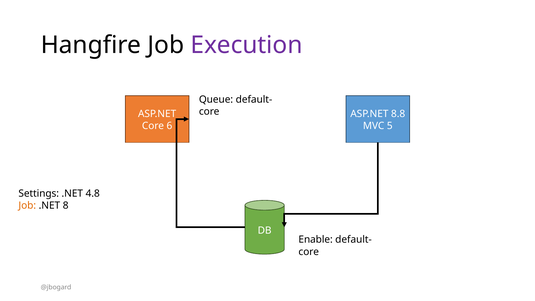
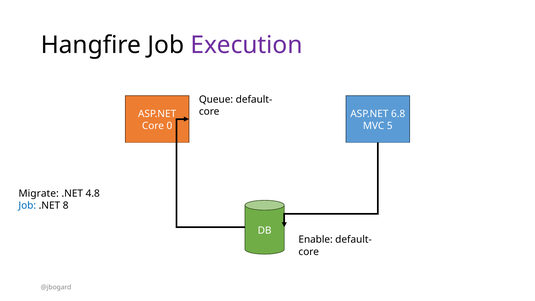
8.8: 8.8 -> 6.8
6: 6 -> 0
Settings: Settings -> Migrate
Job at (27, 206) colour: orange -> blue
